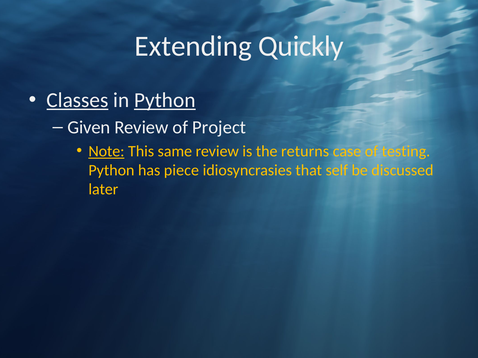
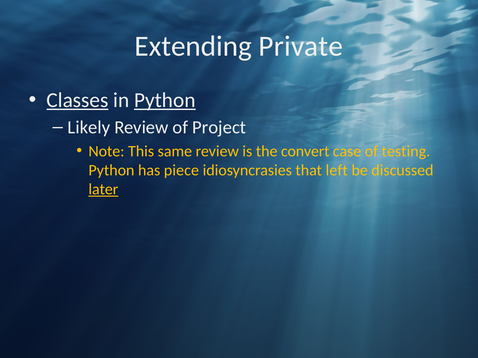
Quickly: Quickly -> Private
Given: Given -> Likely
Note underline: present -> none
returns: returns -> convert
self: self -> left
later underline: none -> present
